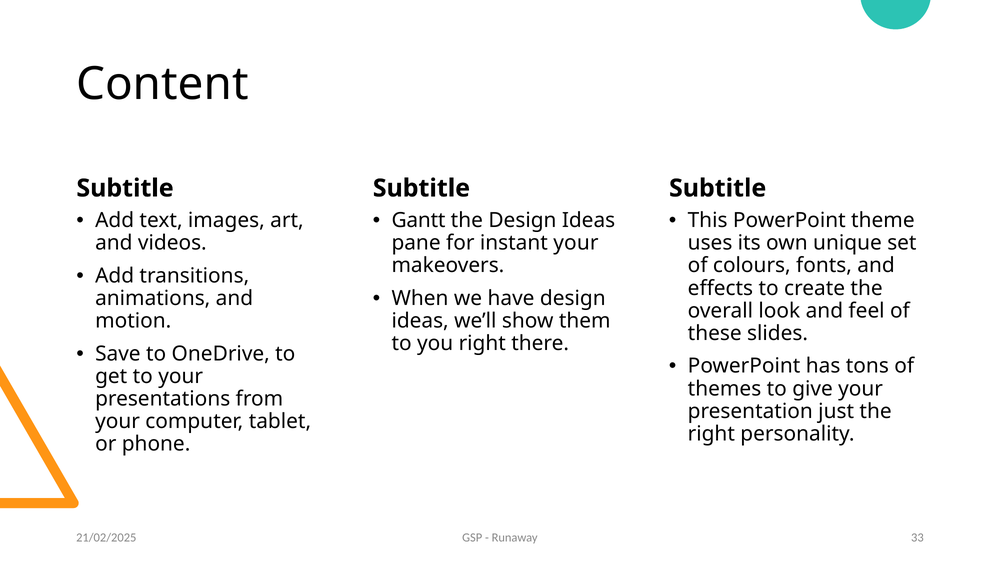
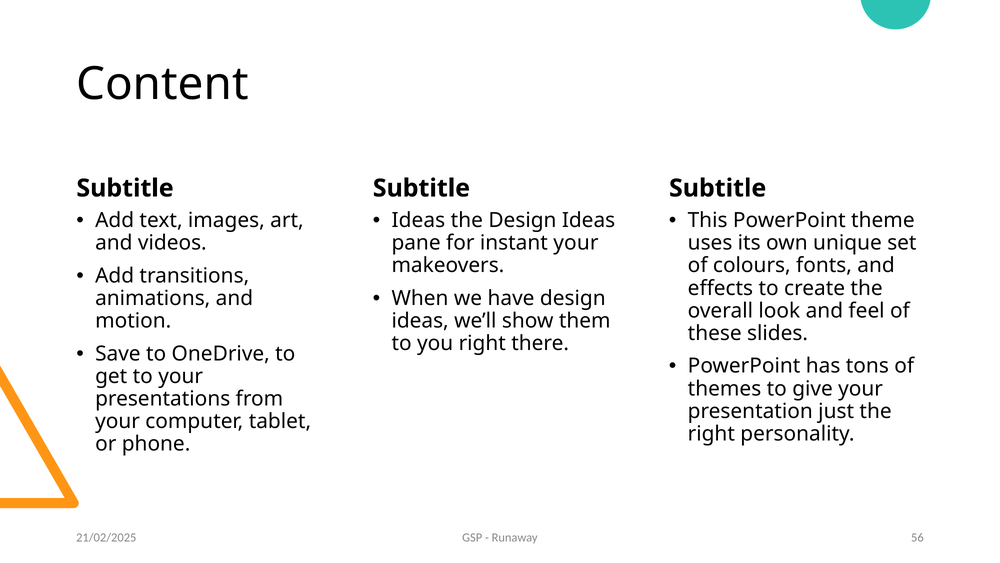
Gantt at (418, 220): Gantt -> Ideas
33: 33 -> 56
